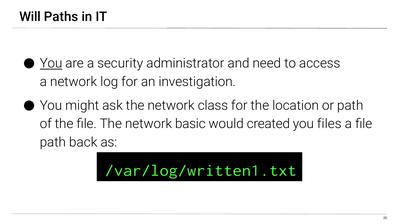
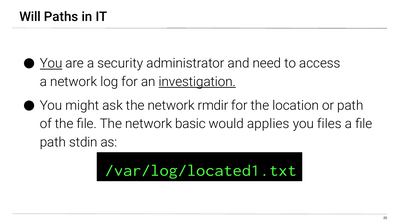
investigation underline: none -> present
class: class -> rmdir
created: created -> applies
back: back -> stdin
/var/log/written1.txt: /var/log/written1.txt -> /var/log/located1.txt
